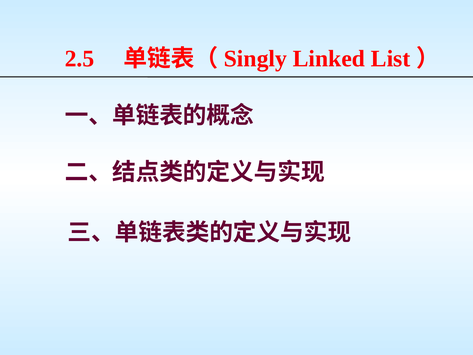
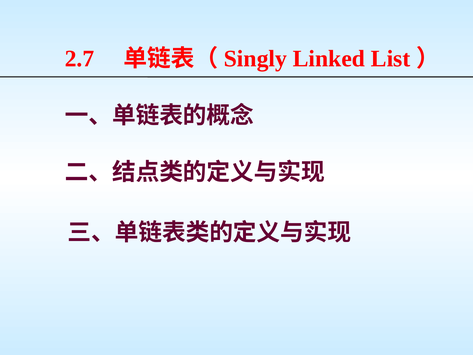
2.5: 2.5 -> 2.7
